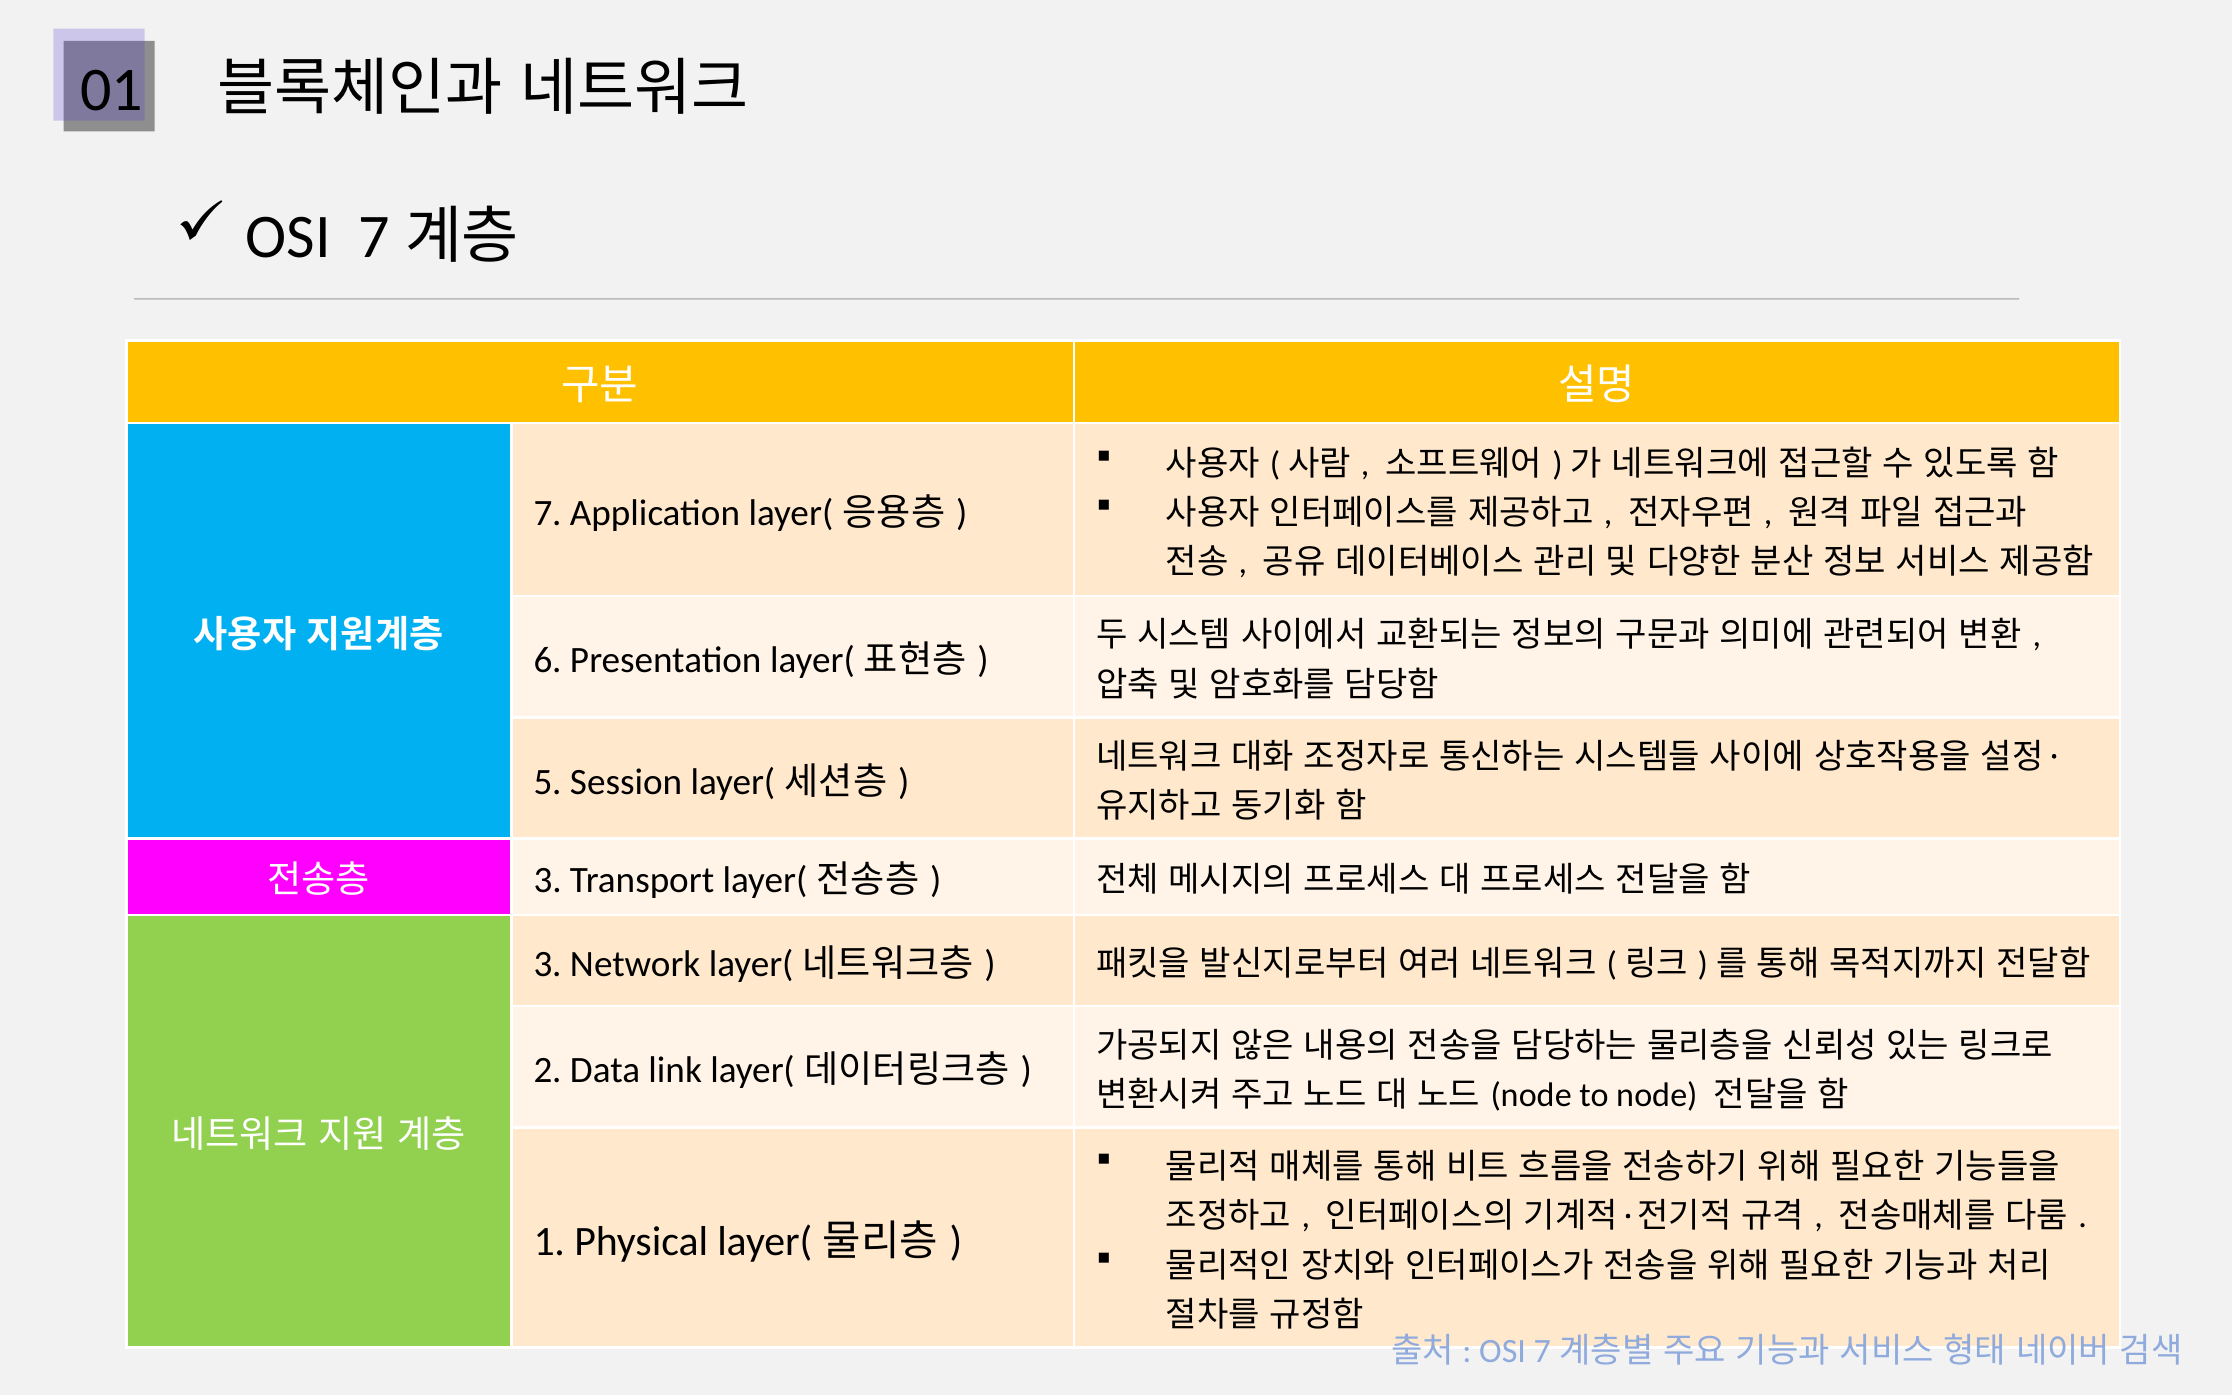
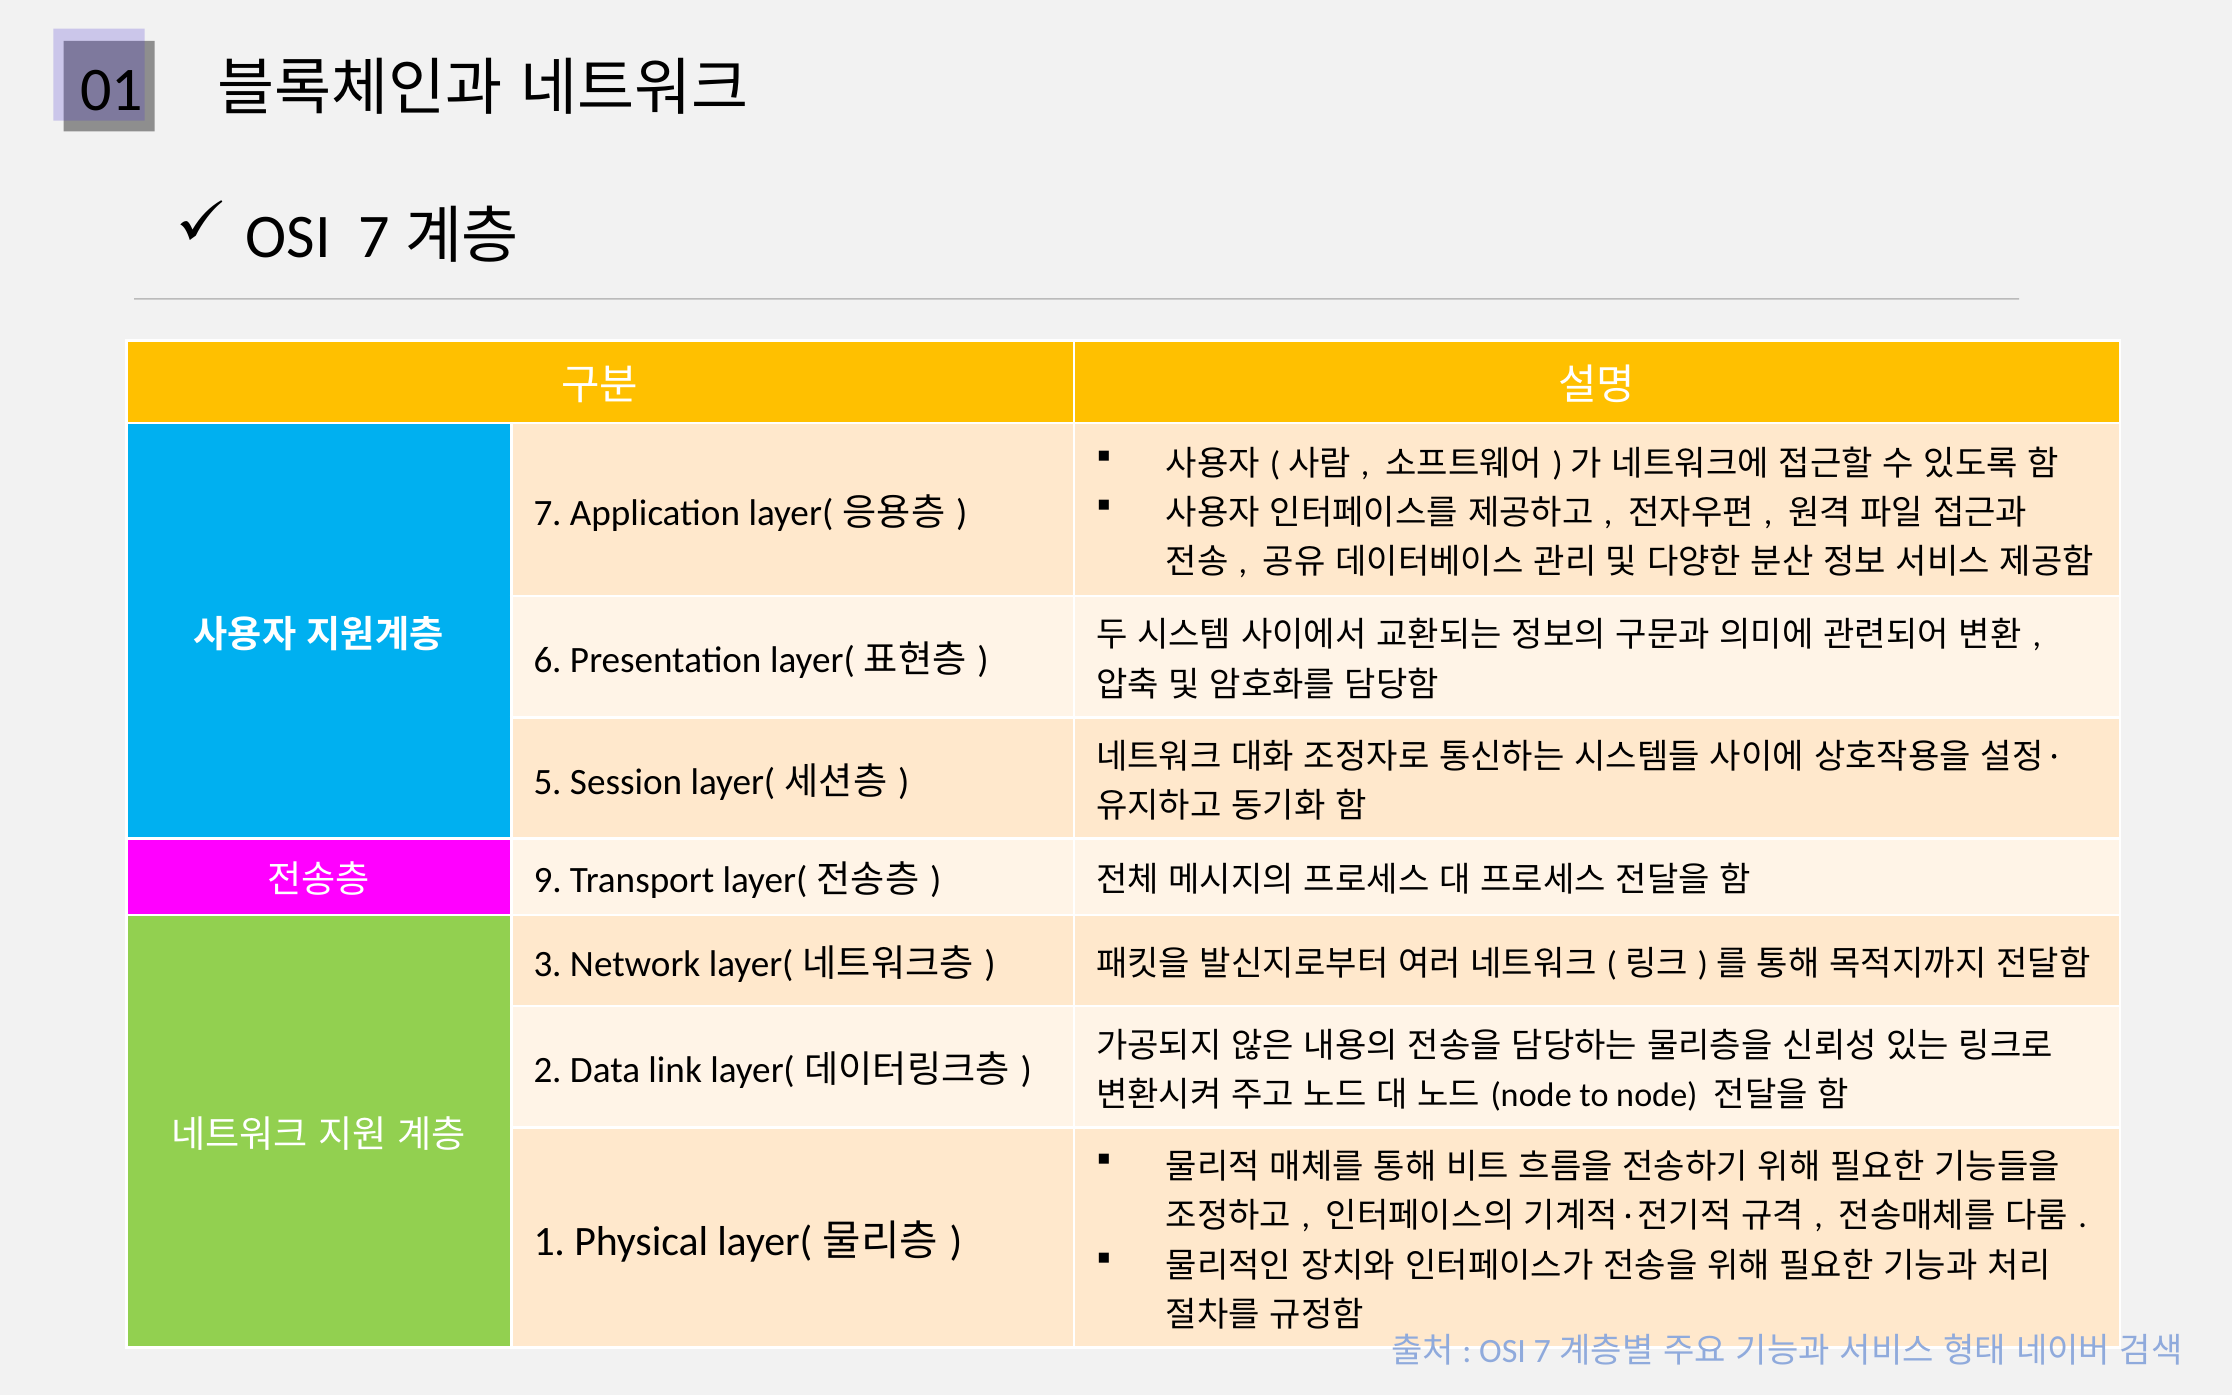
3 at (548, 881): 3 -> 9
